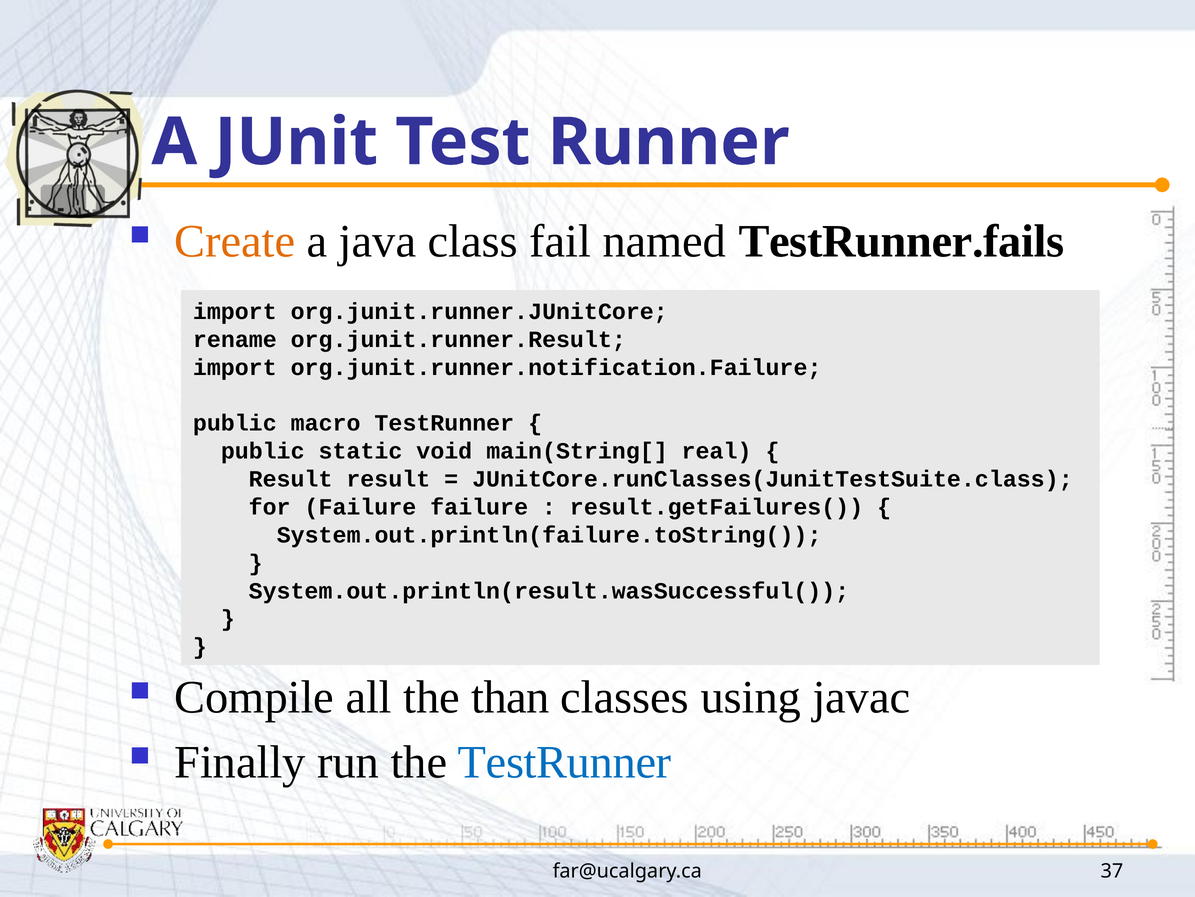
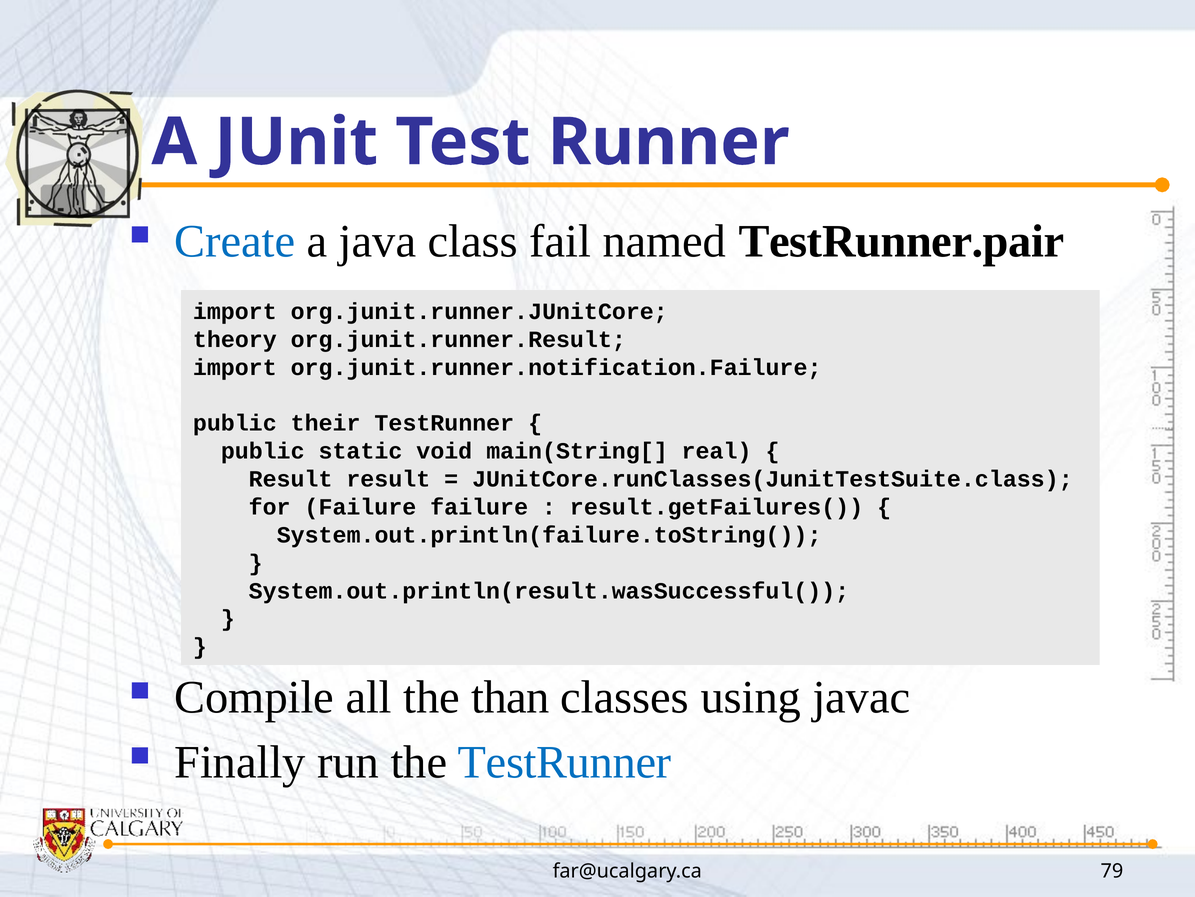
Create colour: orange -> blue
TestRunner.fails: TestRunner.fails -> TestRunner.pair
rename: rename -> theory
macro: macro -> their
37: 37 -> 79
